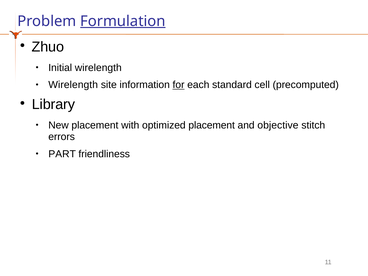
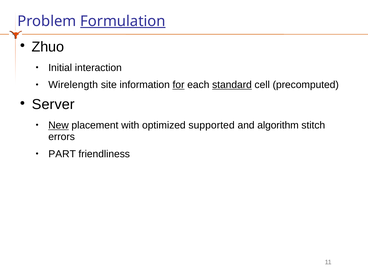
Initial wirelength: wirelength -> interaction
standard underline: none -> present
Library: Library -> Server
New underline: none -> present
optimized placement: placement -> supported
objective: objective -> algorithm
